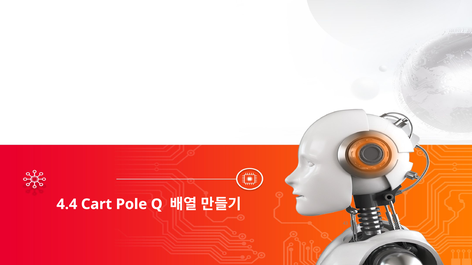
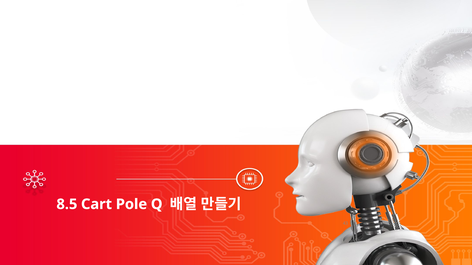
4.4: 4.4 -> 8.5
